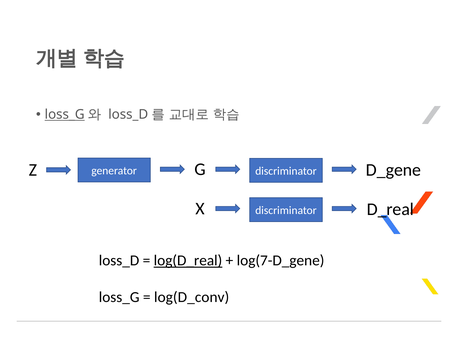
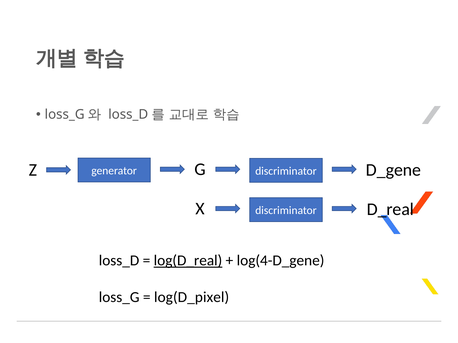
loss_G at (65, 115) underline: present -> none
log(7-D_gene: log(7-D_gene -> log(4-D_gene
log(D_conv: log(D_conv -> log(D_pixel
